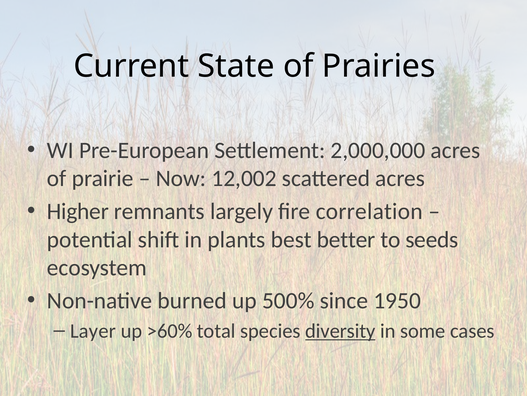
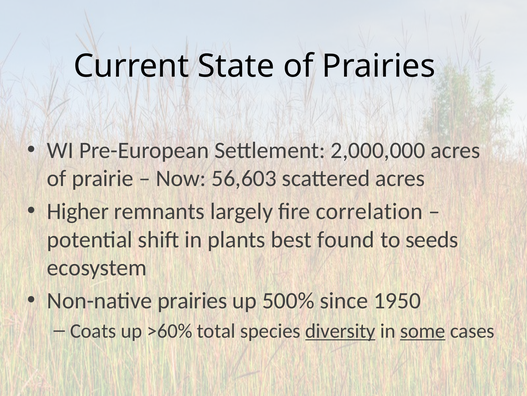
12,002: 12,002 -> 56,603
better: better -> found
Non-native burned: burned -> prairies
Layer: Layer -> Coats
some underline: none -> present
